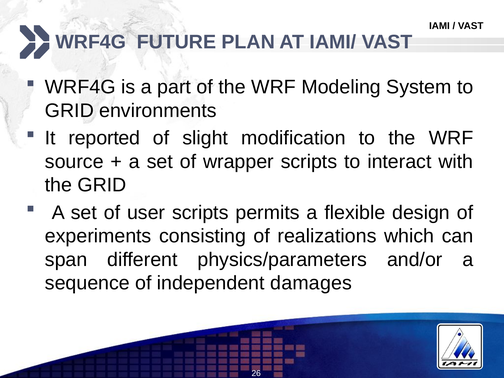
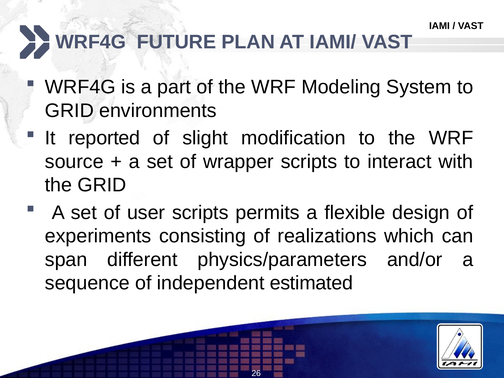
damages: damages -> estimated
